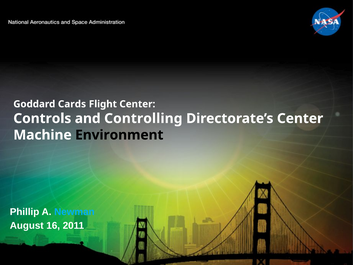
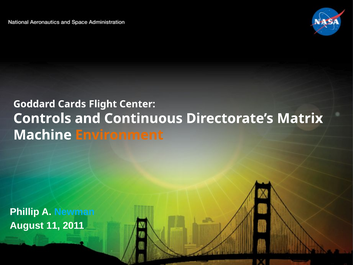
Controlling: Controlling -> Continuous
Directorate’s Center: Center -> Matrix
Environment colour: black -> orange
16: 16 -> 11
